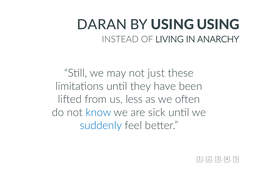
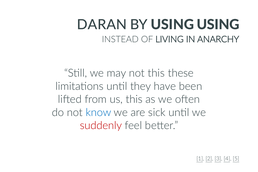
not just: just -> this
us less: less -> this
suddenly colour: blue -> red
